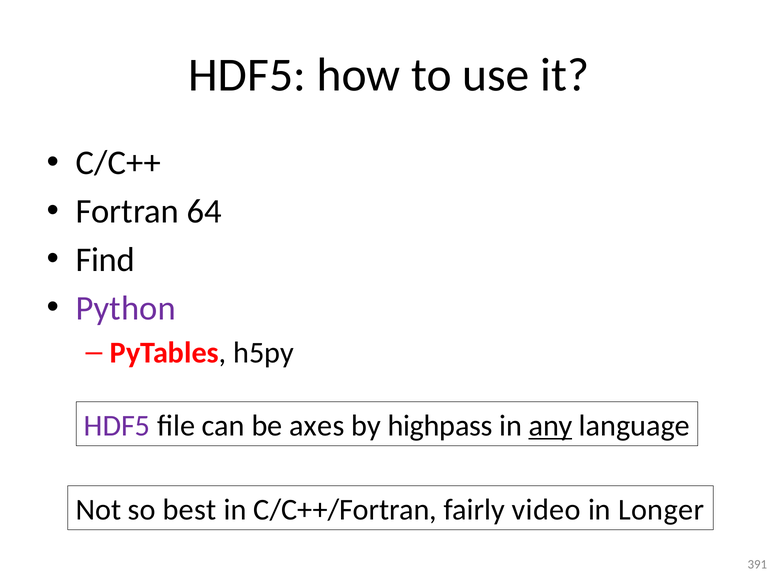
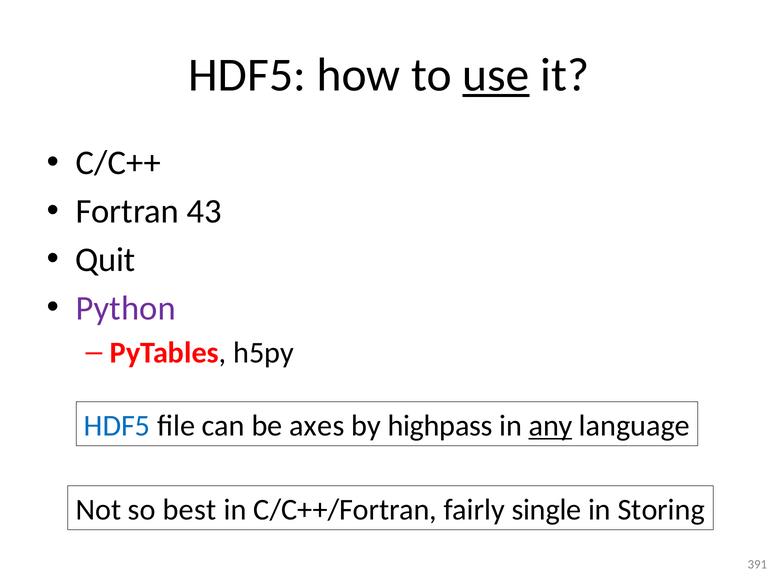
use underline: none -> present
64: 64 -> 43
Find: Find -> Quit
HDF5 at (117, 426) colour: purple -> blue
video: video -> single
Longer: Longer -> Storing
